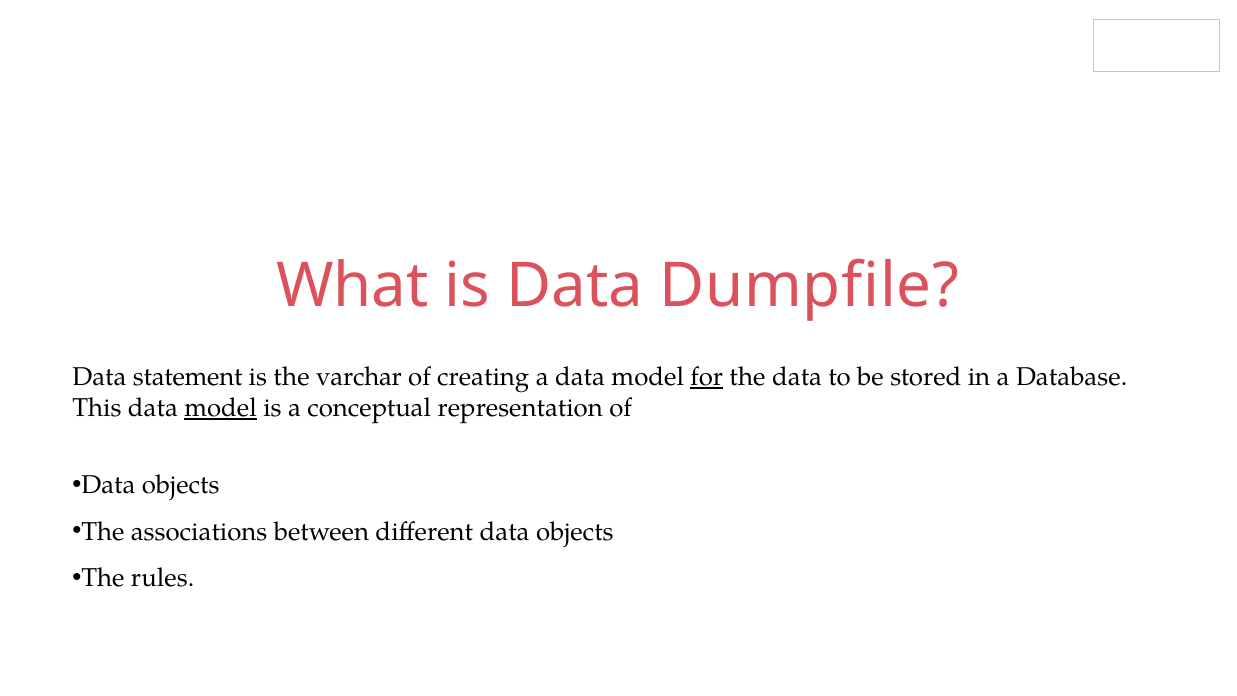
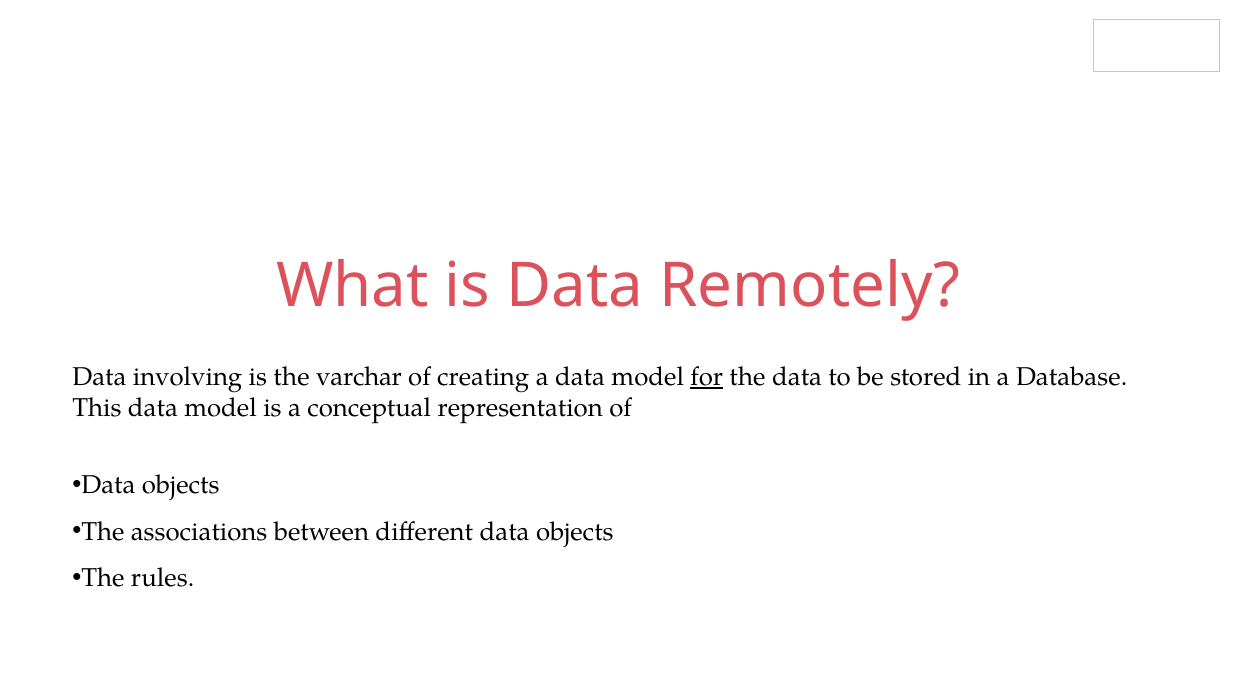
Dumpfile: Dumpfile -> Remotely
statement: statement -> involving
model at (221, 408) underline: present -> none
